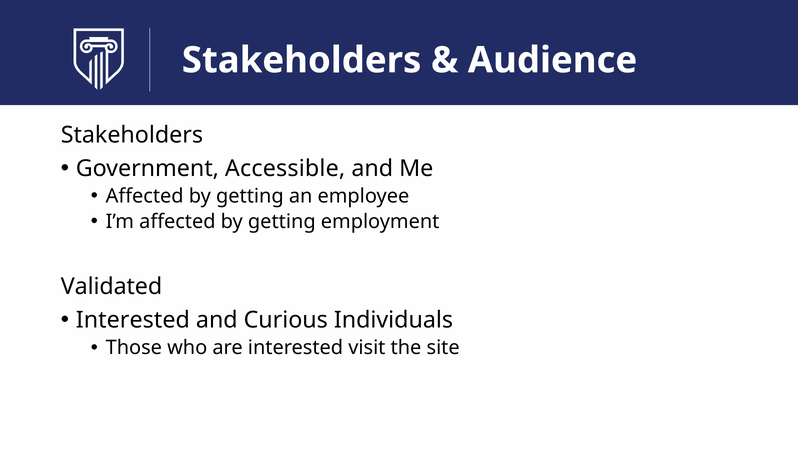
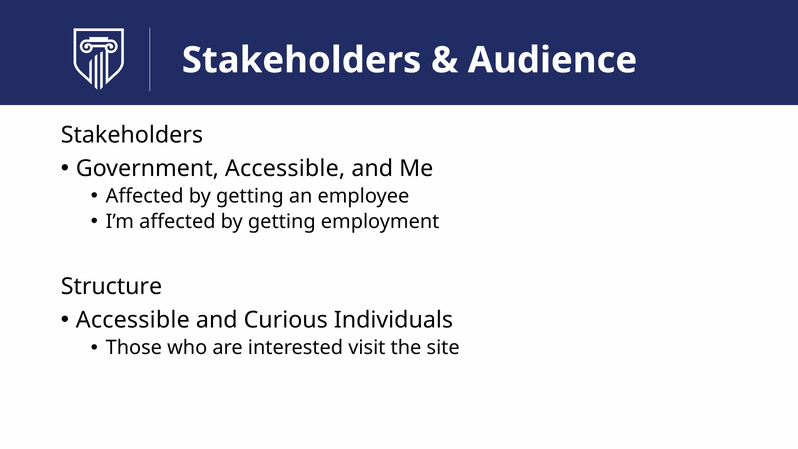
Validated: Validated -> Structure
Interested at (133, 320): Interested -> Accessible
